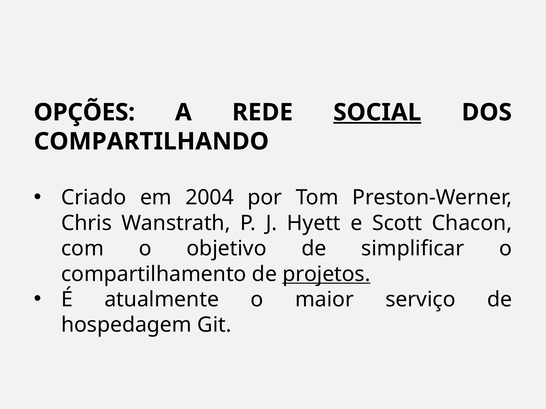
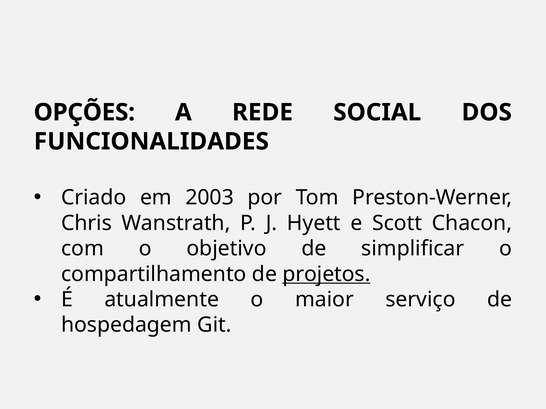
SOCIAL underline: present -> none
COMPARTILHANDO: COMPARTILHANDO -> FUNCIONALIDADES
2004: 2004 -> 2003
